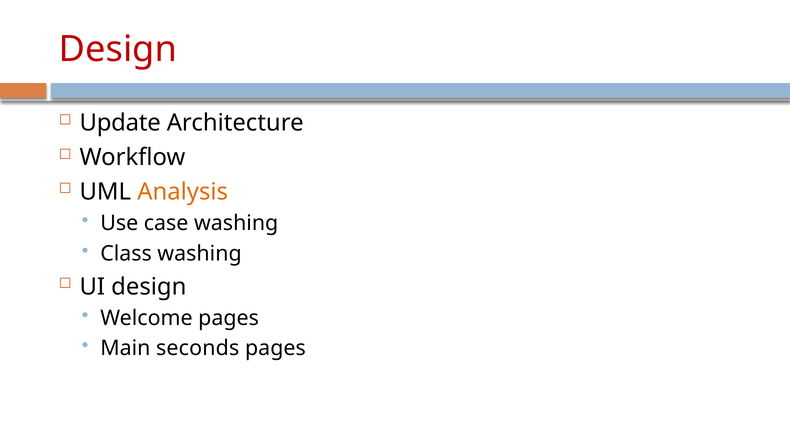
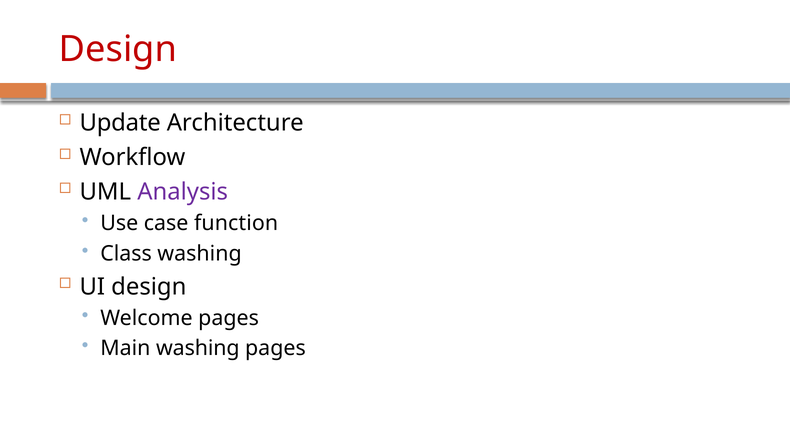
Analysis colour: orange -> purple
case washing: washing -> function
Main seconds: seconds -> washing
